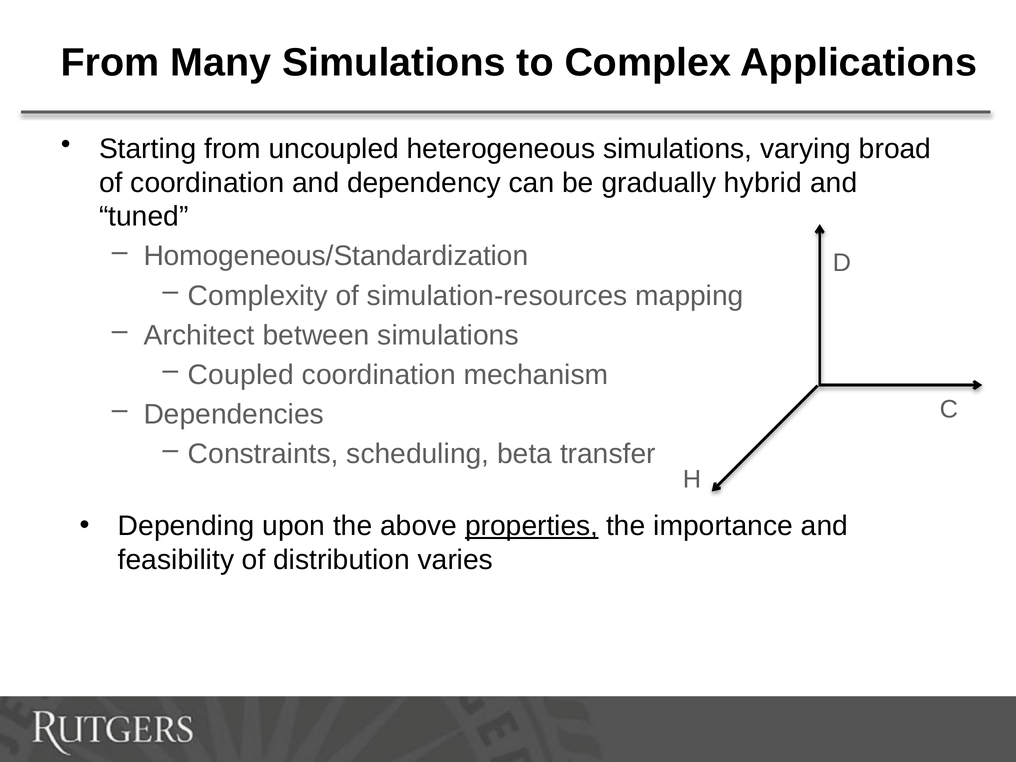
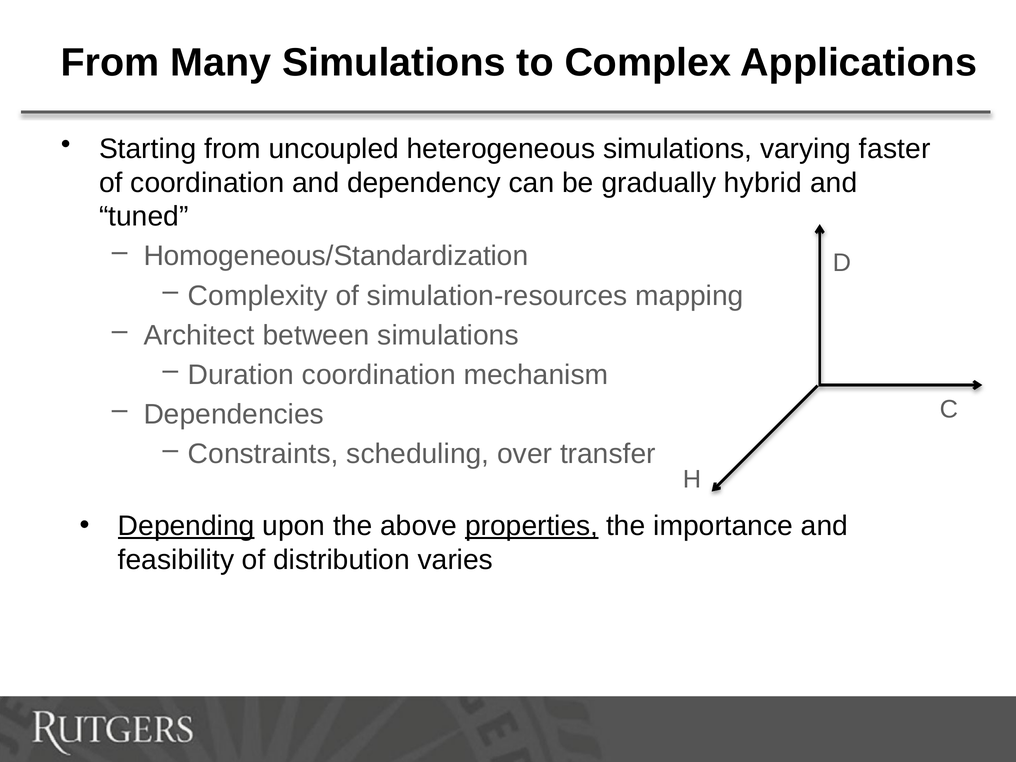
broad: broad -> faster
Coupled: Coupled -> Duration
beta: beta -> over
Depending underline: none -> present
